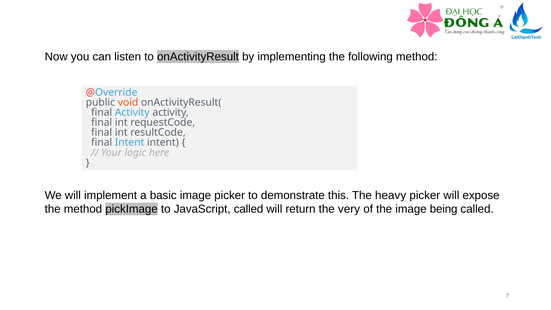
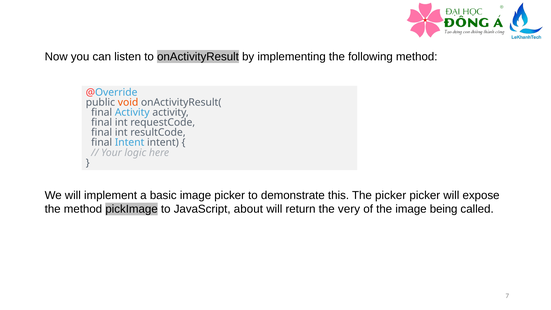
The heavy: heavy -> picker
JavaScript called: called -> about
